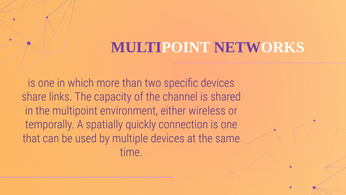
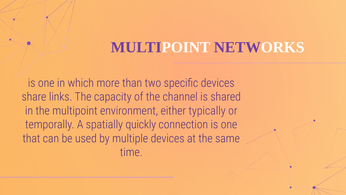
wireless: wireless -> typically
